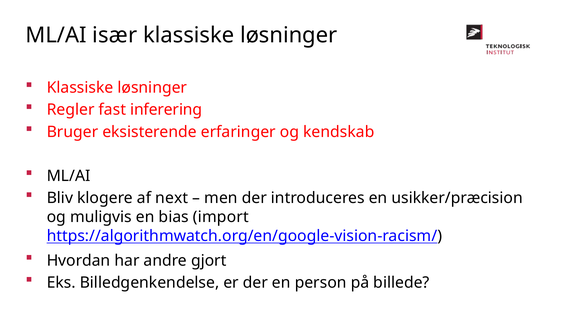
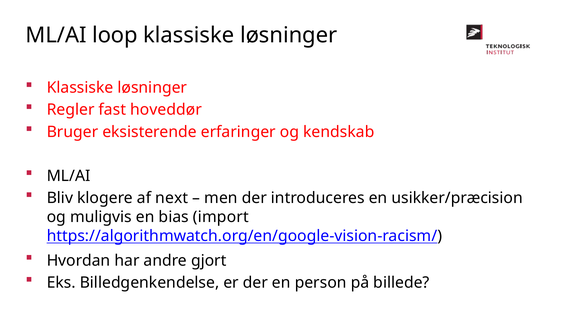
især: især -> loop
inferering: inferering -> hoveddør
